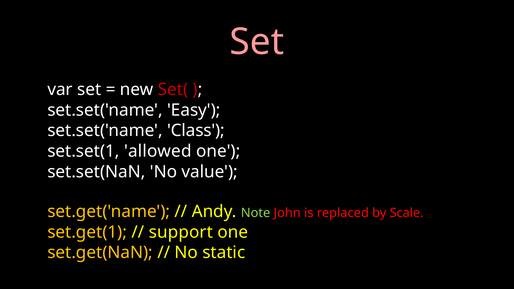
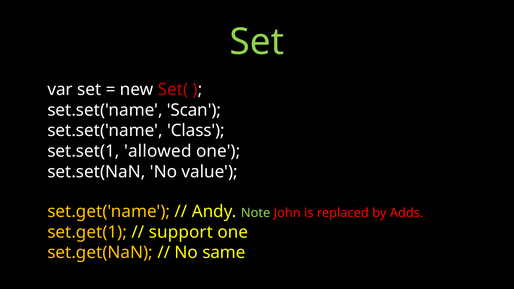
Set at (257, 42) colour: pink -> light green
Easy: Easy -> Scan
Scale: Scale -> Adds
static: static -> same
